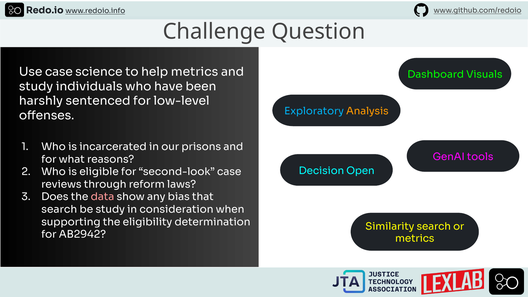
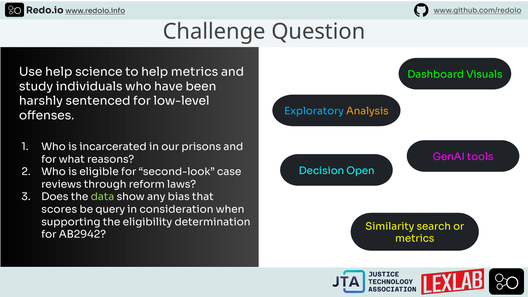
Use case: case -> help
data colour: pink -> light green
search at (59, 209): search -> scores
be study: study -> query
